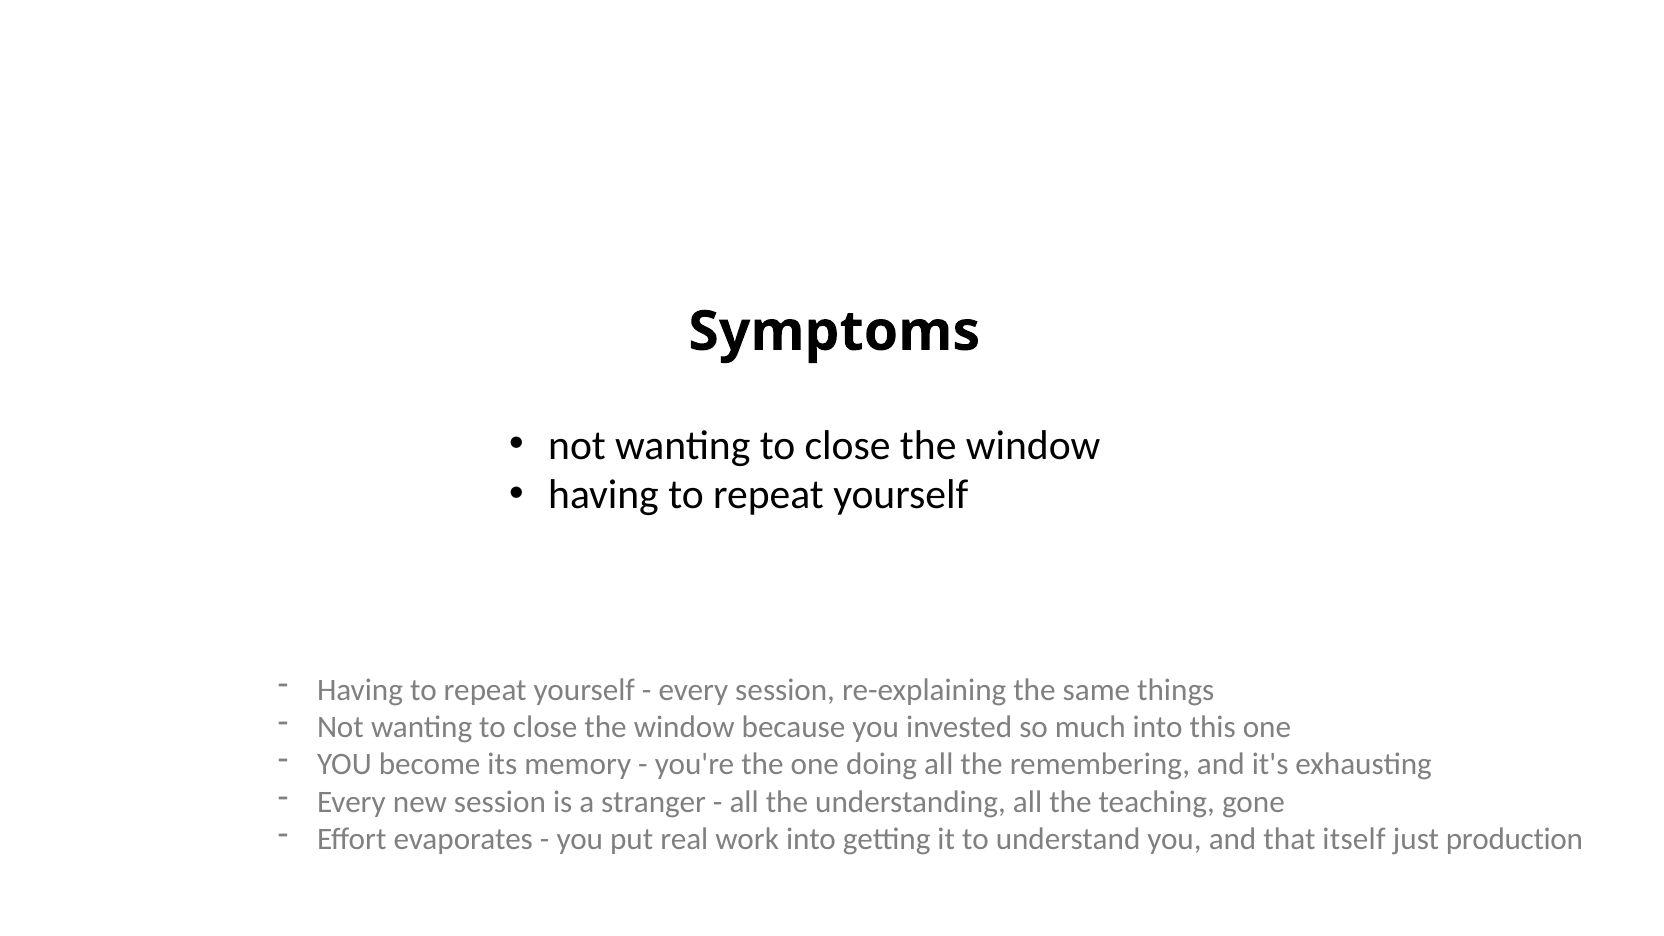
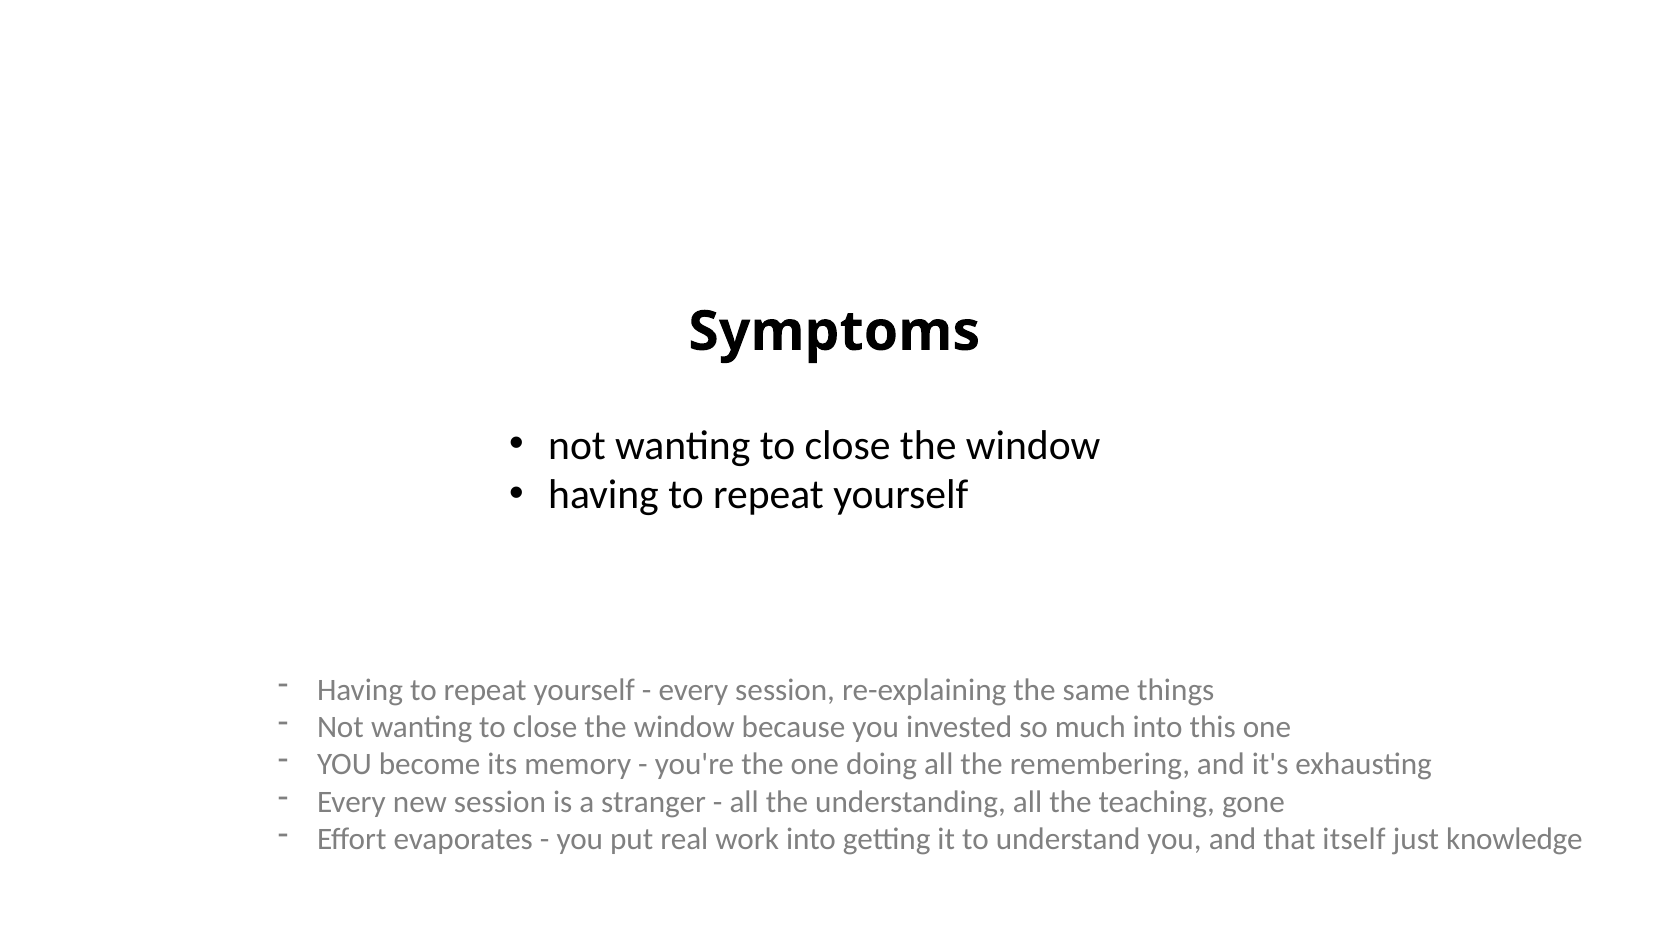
production: production -> knowledge
